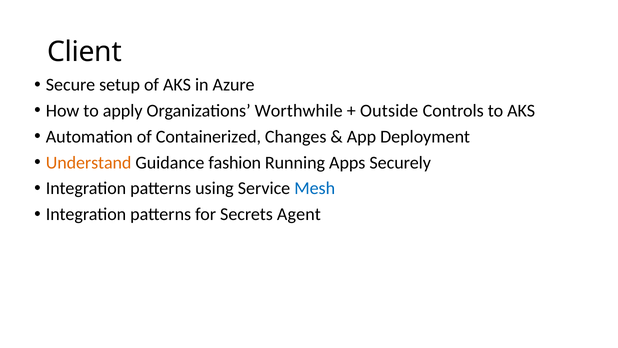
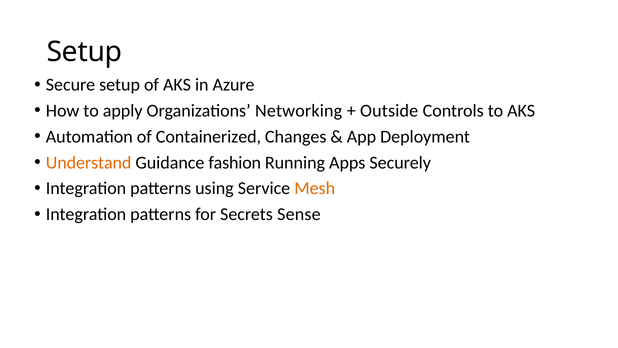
Client at (84, 52): Client -> Setup
Worthwhile: Worthwhile -> Networking
Mesh colour: blue -> orange
Agent: Agent -> Sense
